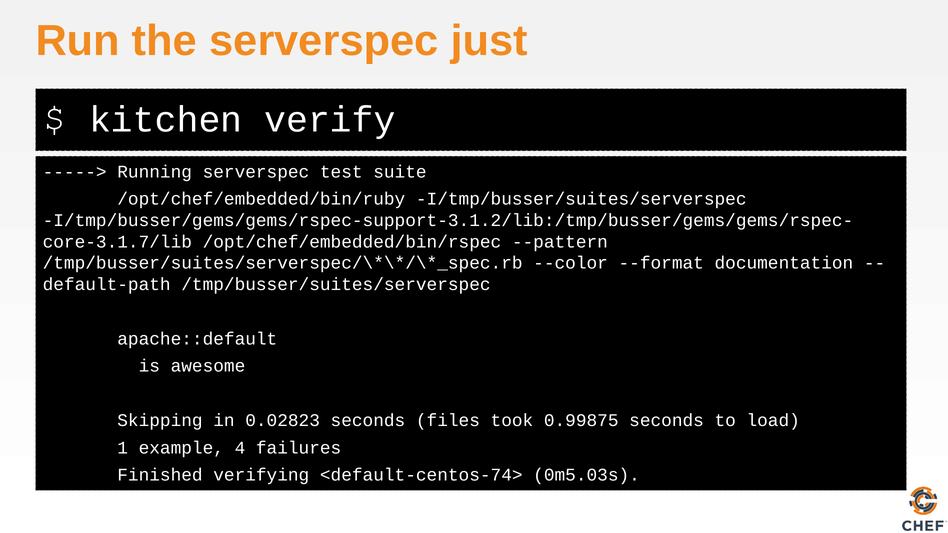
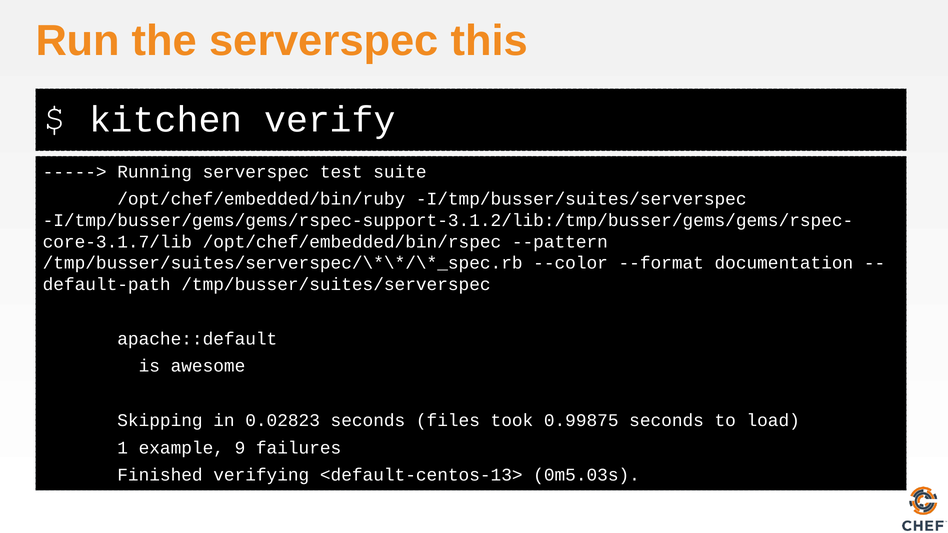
just: just -> this
4: 4 -> 9
<default-centos-74>: <default-centos-74> -> <default-centos-13>
